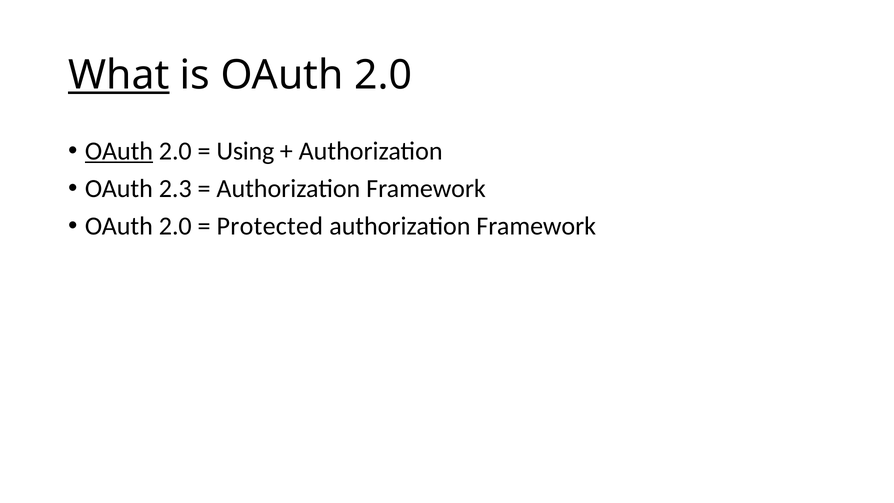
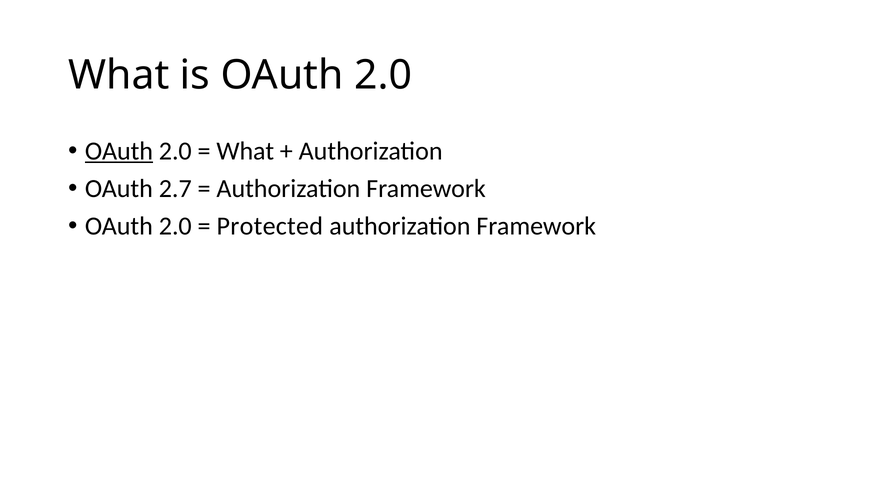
What at (119, 75) underline: present -> none
Using at (245, 151): Using -> What
2.3: 2.3 -> 2.7
